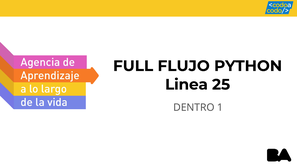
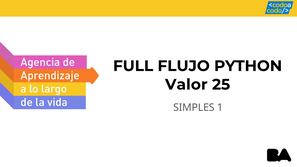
Linea: Linea -> Valor
DENTRO: DENTRO -> SIMPLES
